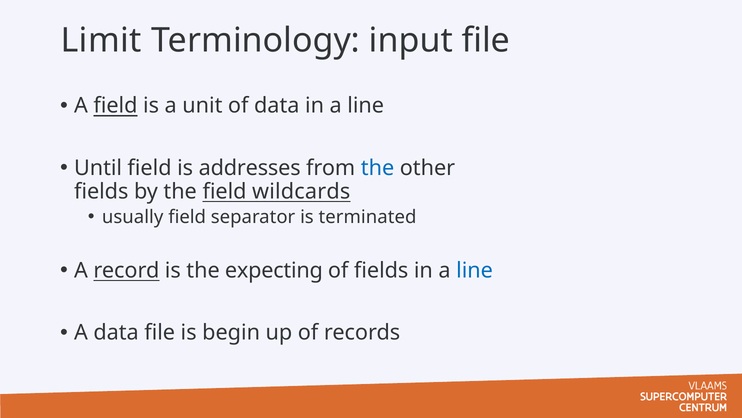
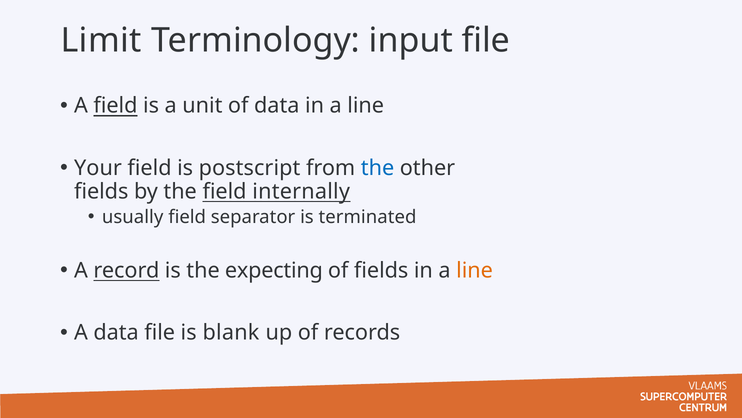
Until: Until -> Your
addresses: addresses -> postscript
wildcards: wildcards -> internally
line at (475, 270) colour: blue -> orange
begin: begin -> blank
